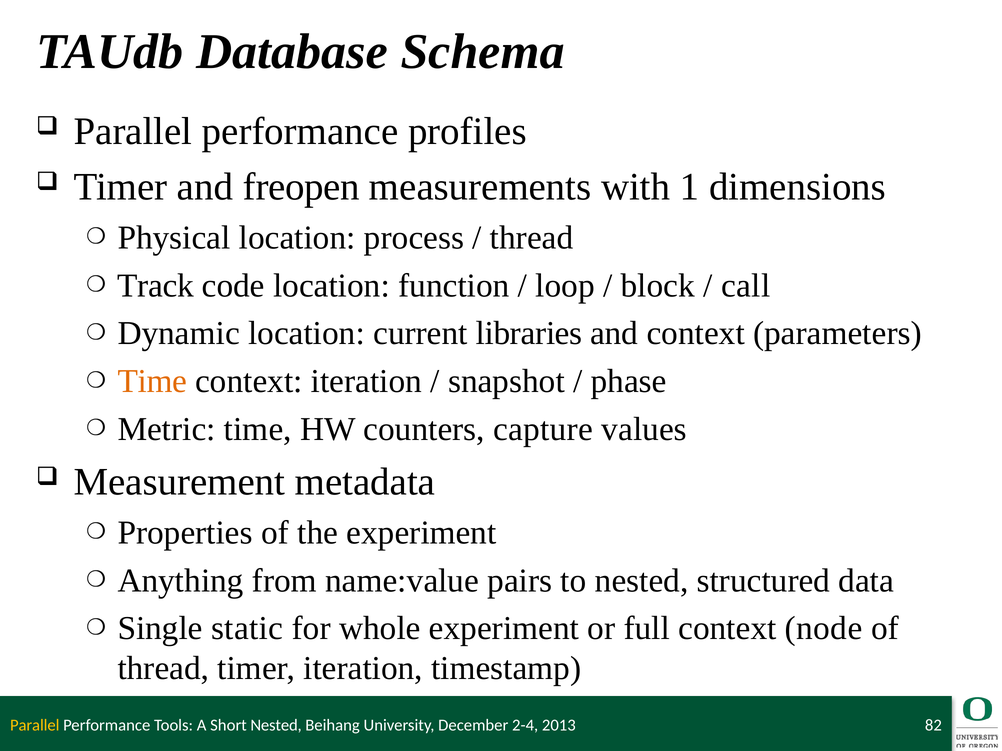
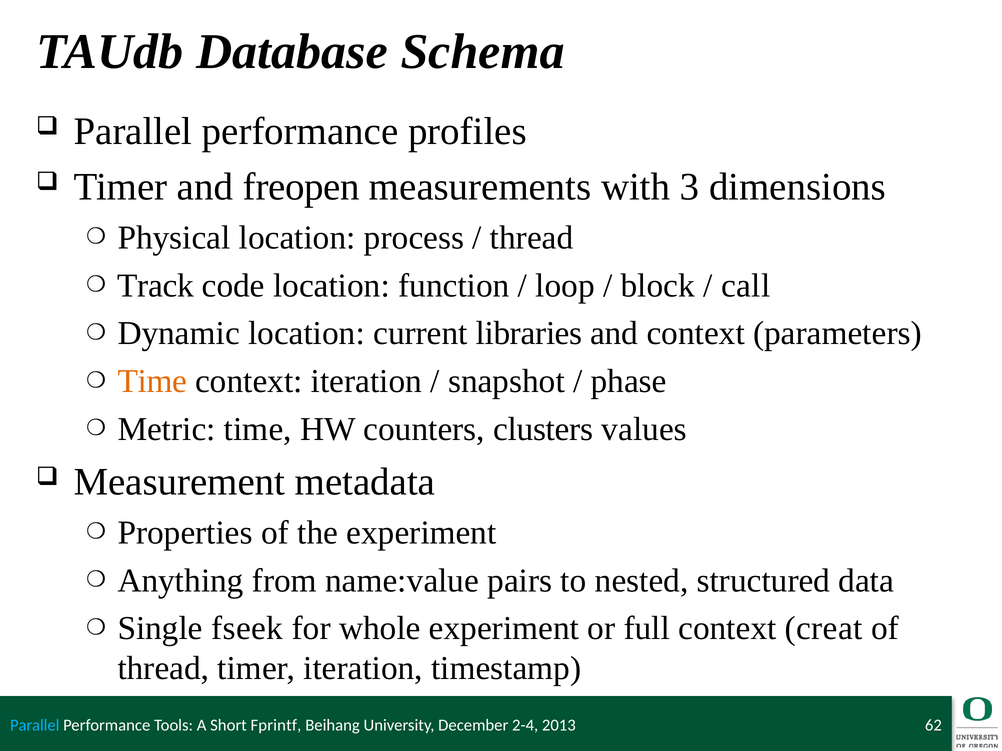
1: 1 -> 3
capture: capture -> clusters
static: static -> fseek
node: node -> creat
Parallel at (35, 726) colour: yellow -> light blue
Short Nested: Nested -> Fprintf
82: 82 -> 62
